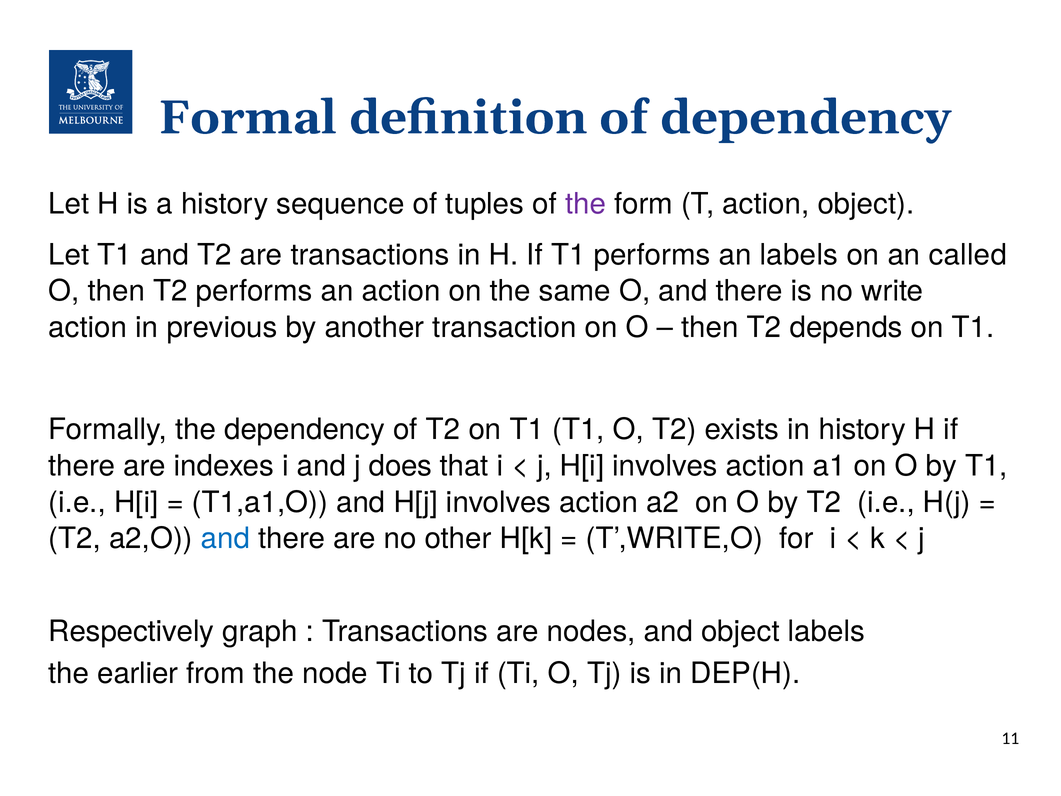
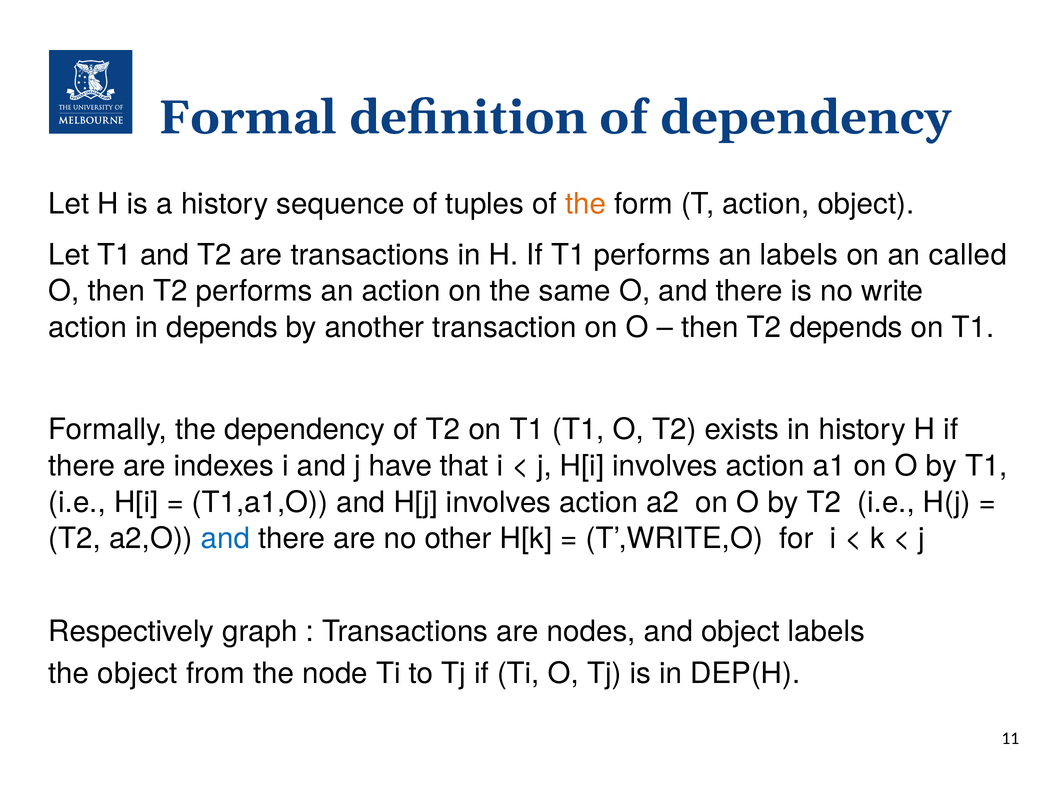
the at (586, 204) colour: purple -> orange
in previous: previous -> depends
does: does -> have
the earlier: earlier -> object
